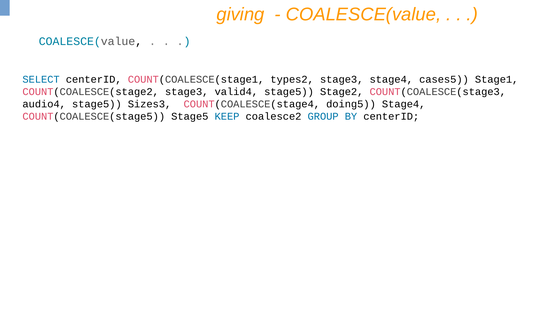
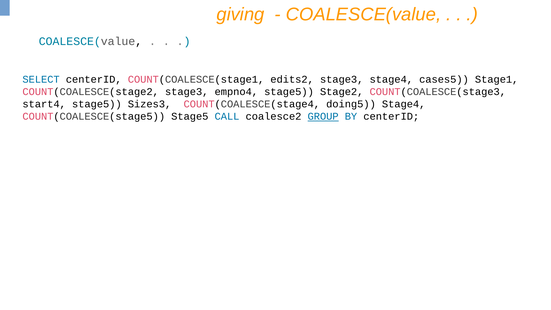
types2: types2 -> edits2
valid4: valid4 -> empno4
audio4: audio4 -> start4
KEEP: KEEP -> CALL
GROUP underline: none -> present
